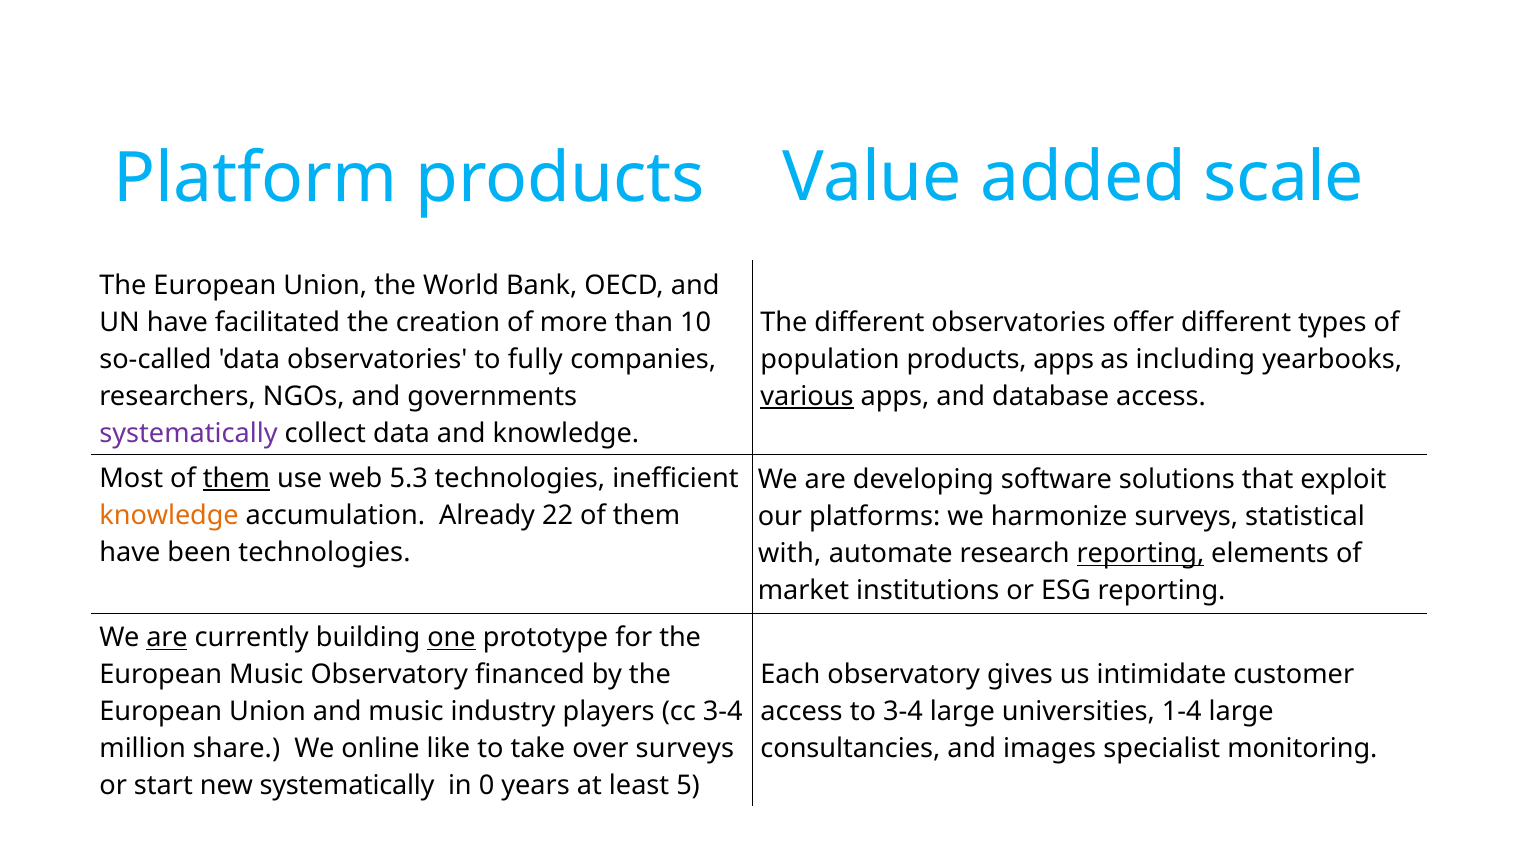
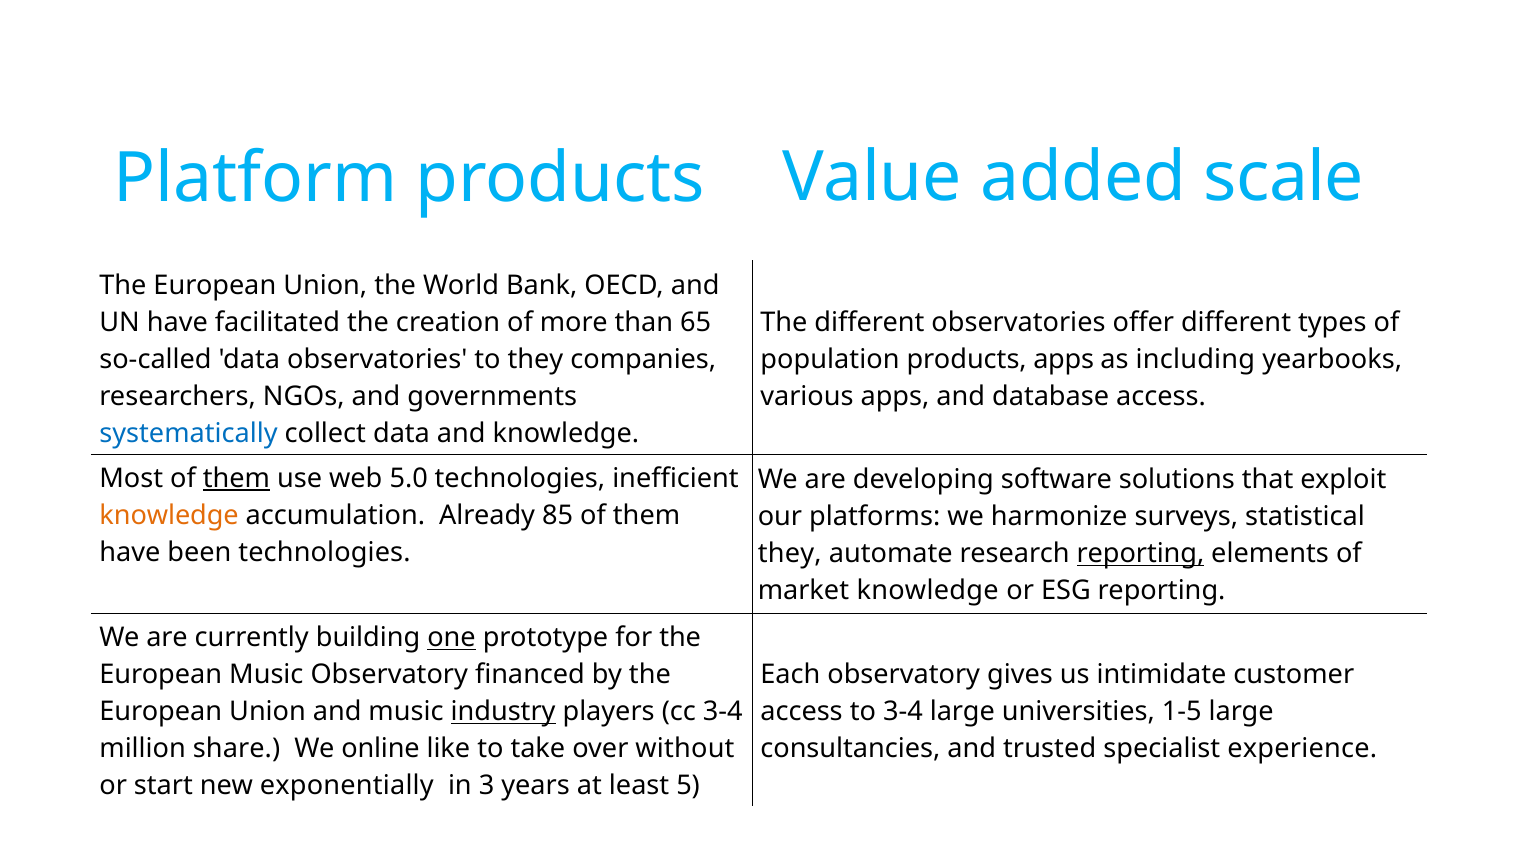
10: 10 -> 65
to fully: fully -> they
various underline: present -> none
systematically at (188, 433) colour: purple -> blue
5.3: 5.3 -> 5.0
22: 22 -> 85
with at (790, 554): with -> they
market institutions: institutions -> knowledge
are at (167, 638) underline: present -> none
industry underline: none -> present
1-4: 1-4 -> 1-5
over surveys: surveys -> without
images: images -> trusted
monitoring: monitoring -> experience
new systematically: systematically -> exponentially
0: 0 -> 3
